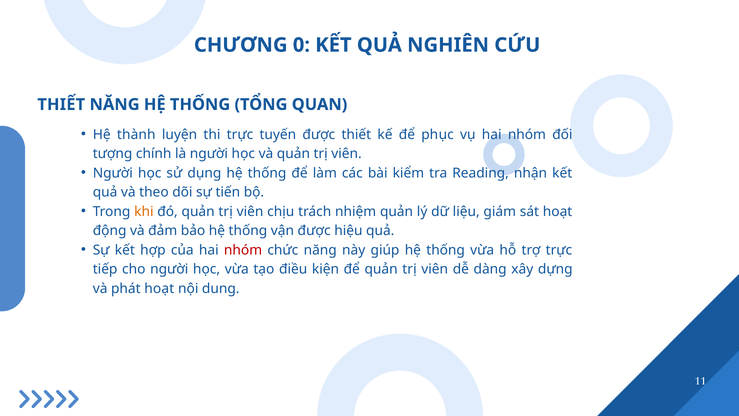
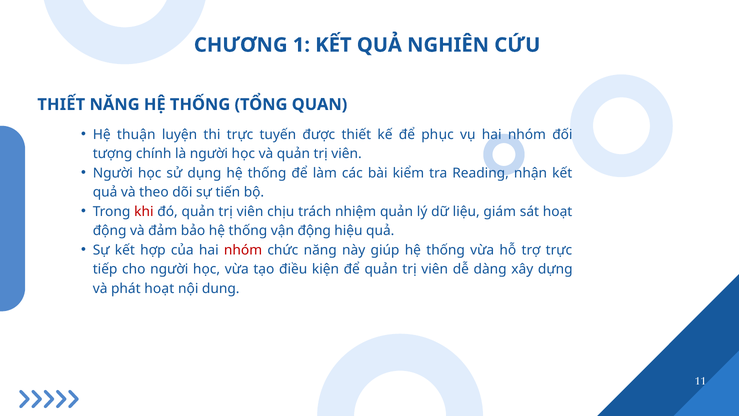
0: 0 -> 1
thành: thành -> thuận
khi colour: orange -> red
vận được: được -> động
